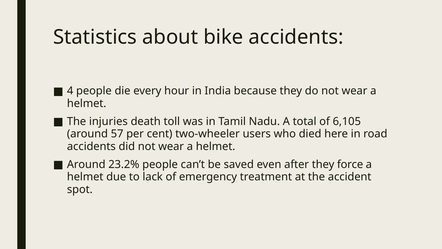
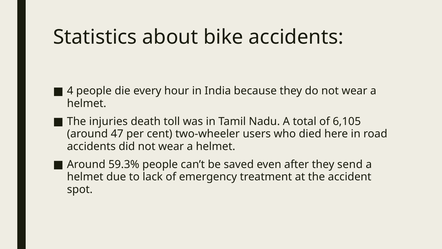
57: 57 -> 47
23.2%: 23.2% -> 59.3%
force: force -> send
